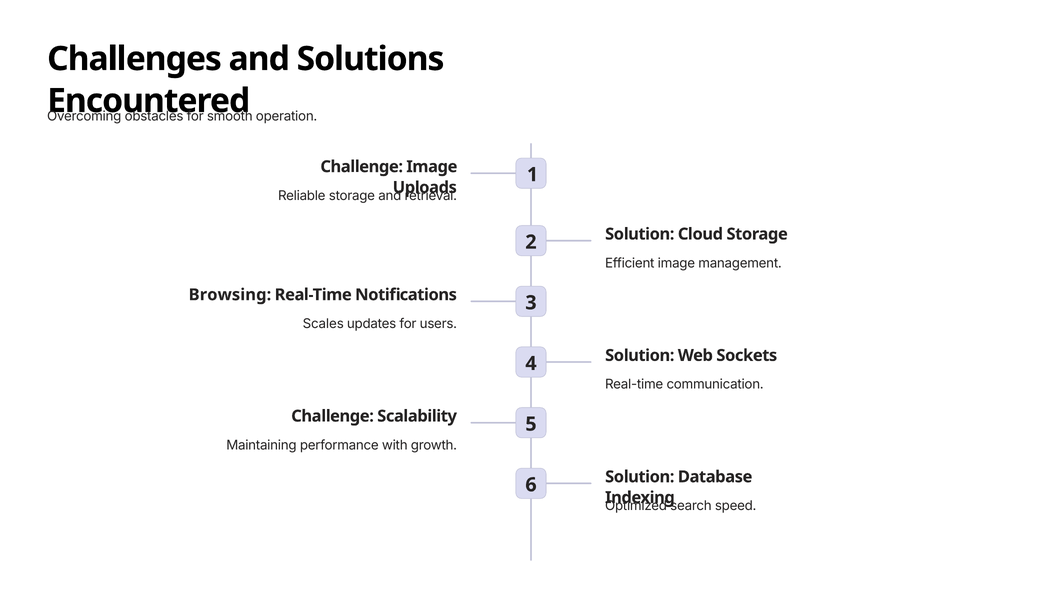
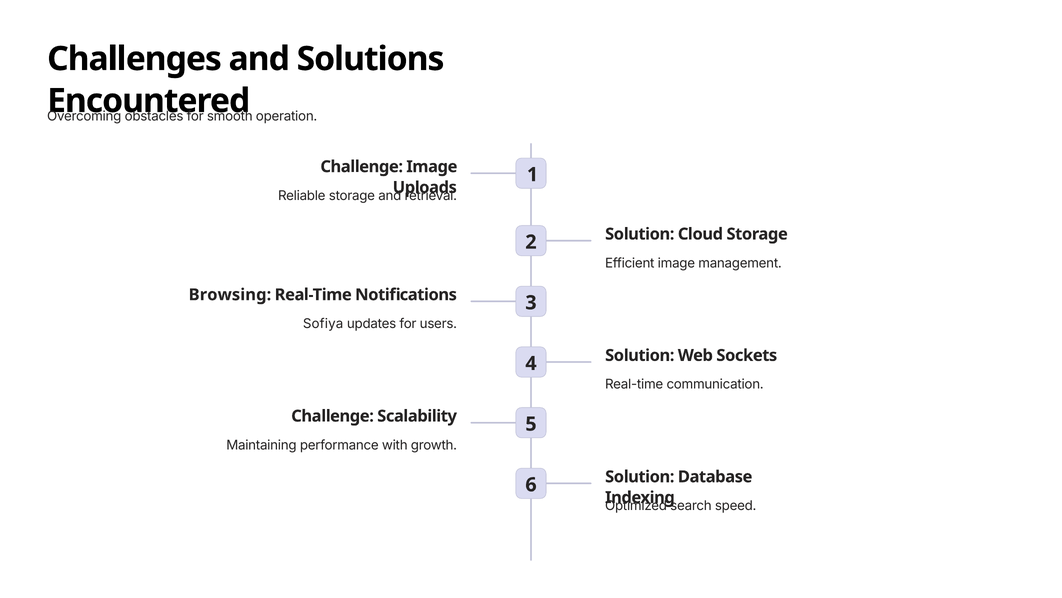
Scales: Scales -> Sofiya
